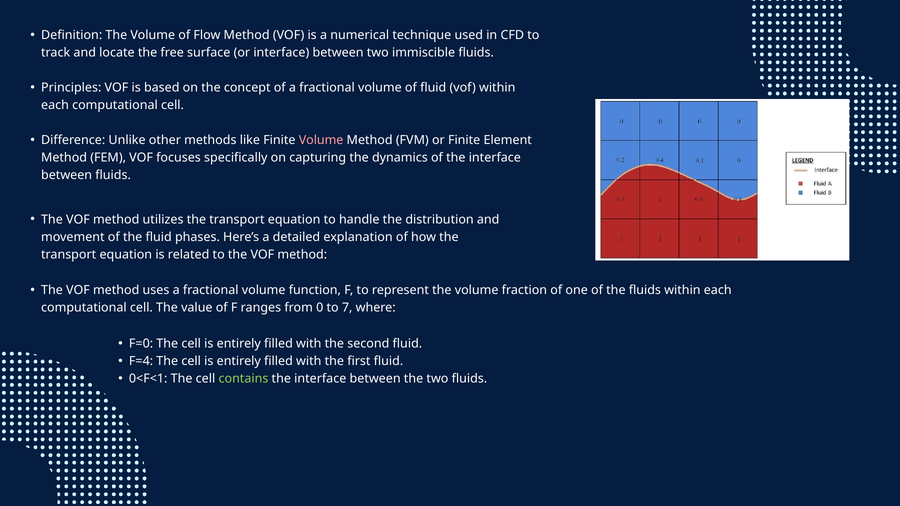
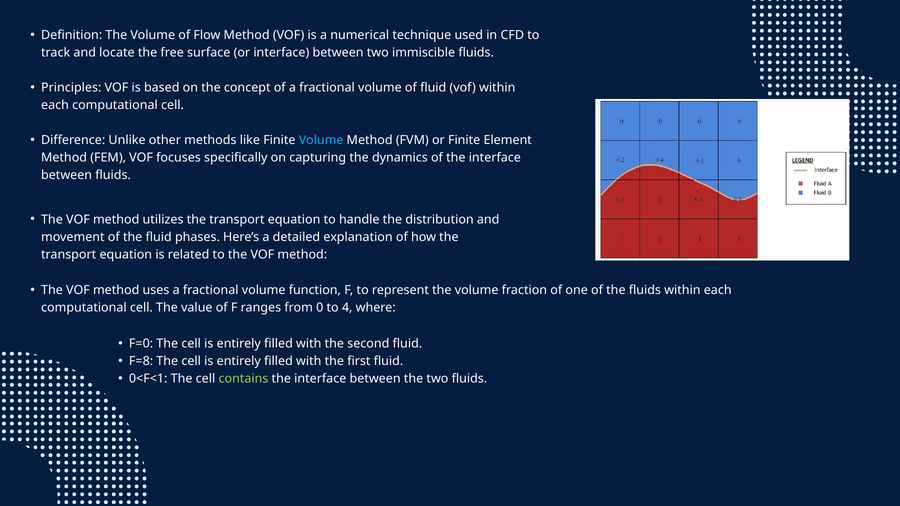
Volume at (321, 140) colour: pink -> light blue
7: 7 -> 4
F=4: F=4 -> F=8
